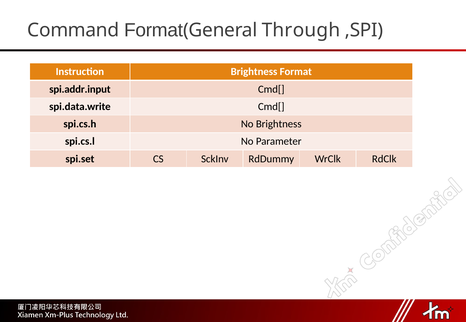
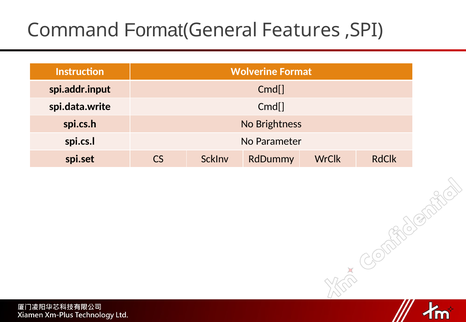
Through: Through -> Features
Instruction Brightness: Brightness -> Wolverine
